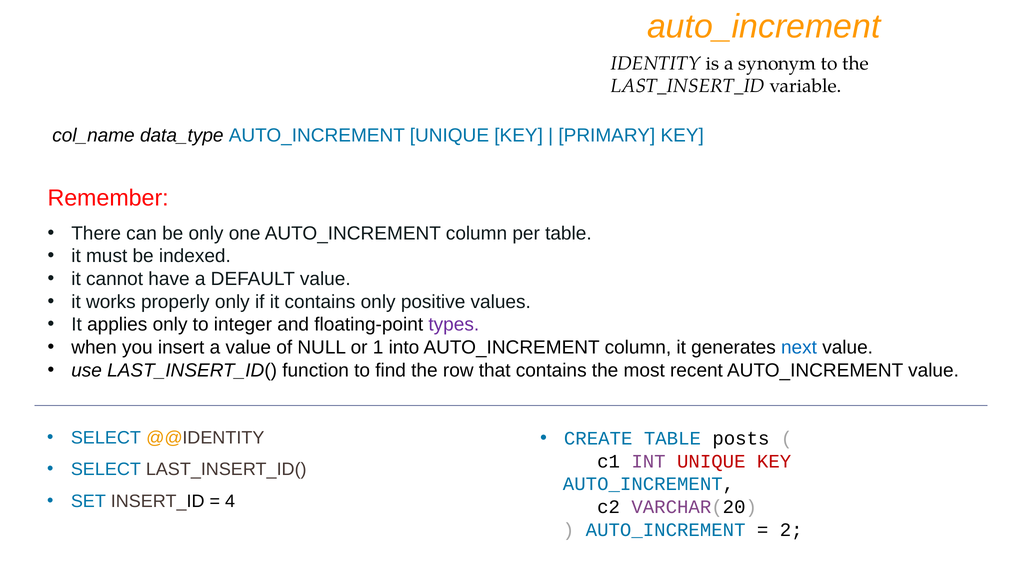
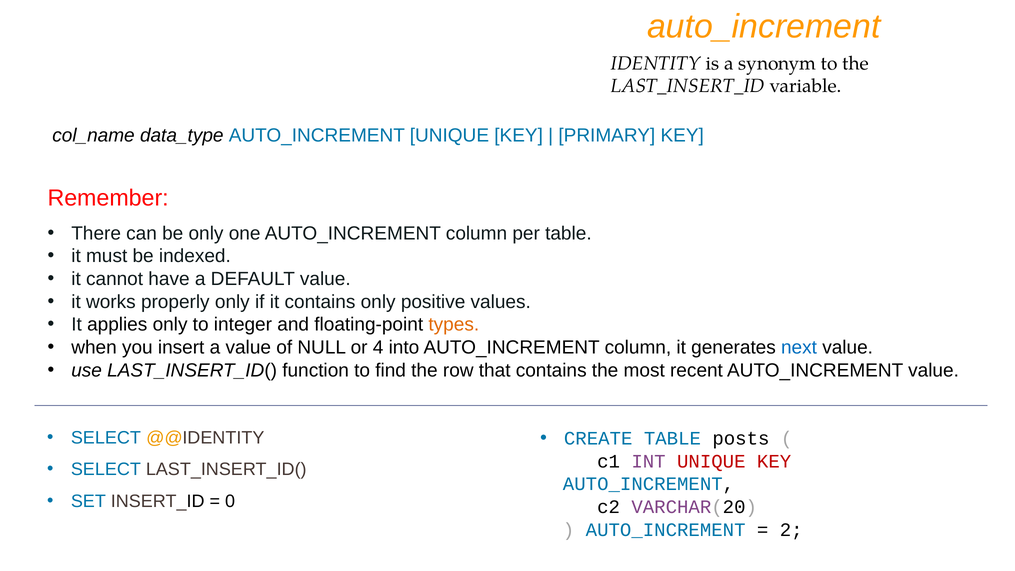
types colour: purple -> orange
1: 1 -> 4
4: 4 -> 0
